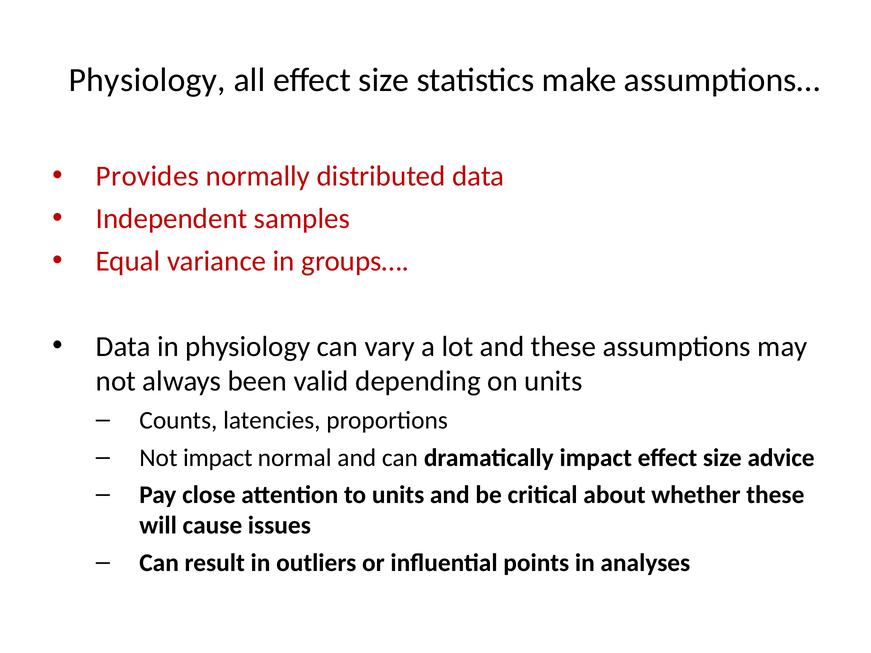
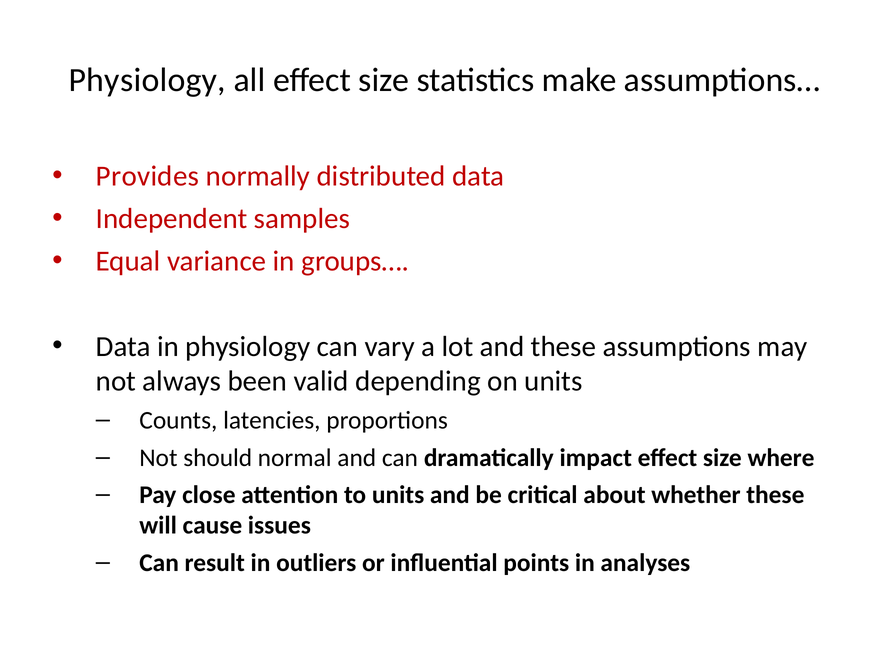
Not impact: impact -> should
advice: advice -> where
